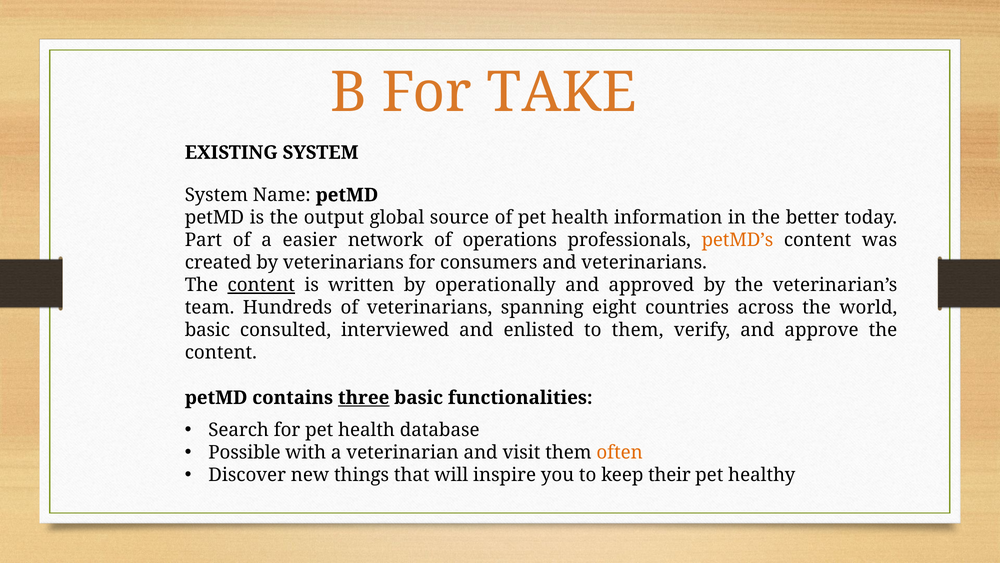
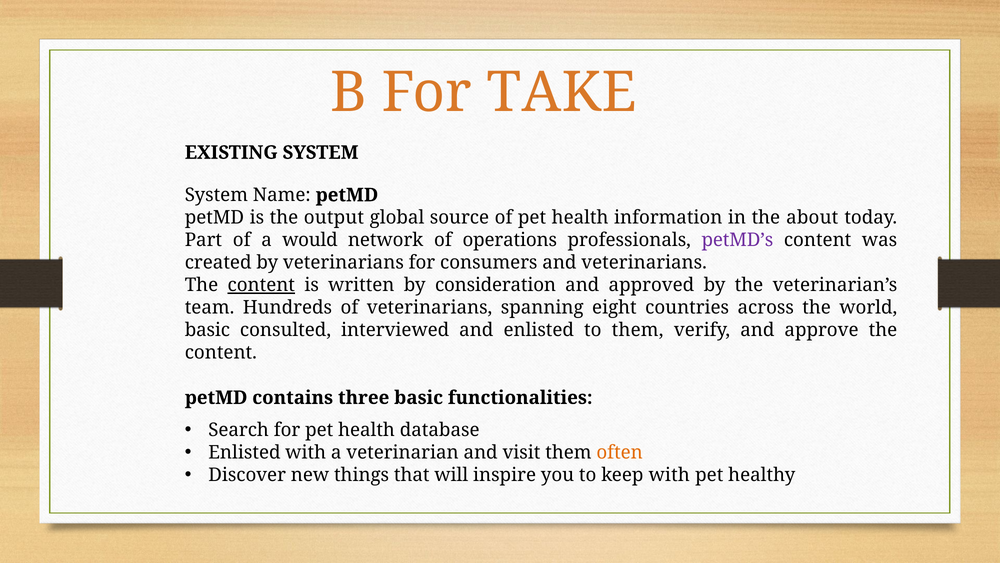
better: better -> about
easier: easier -> would
petMD’s colour: orange -> purple
operationally: operationally -> consideration
three underline: present -> none
Possible at (244, 452): Possible -> Enlisted
keep their: their -> with
